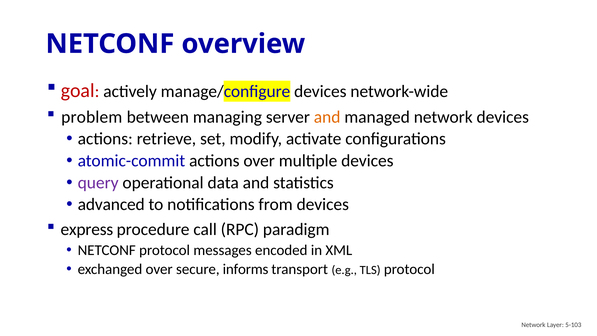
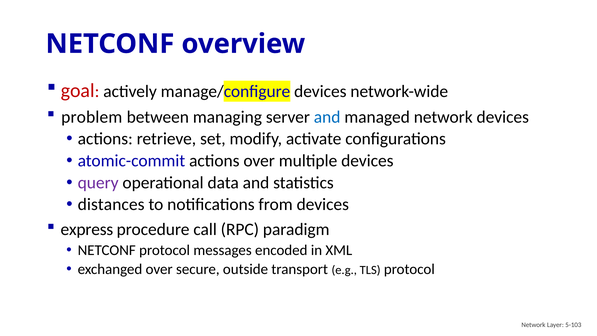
and at (327, 117) colour: orange -> blue
advanced: advanced -> distances
informs: informs -> outside
